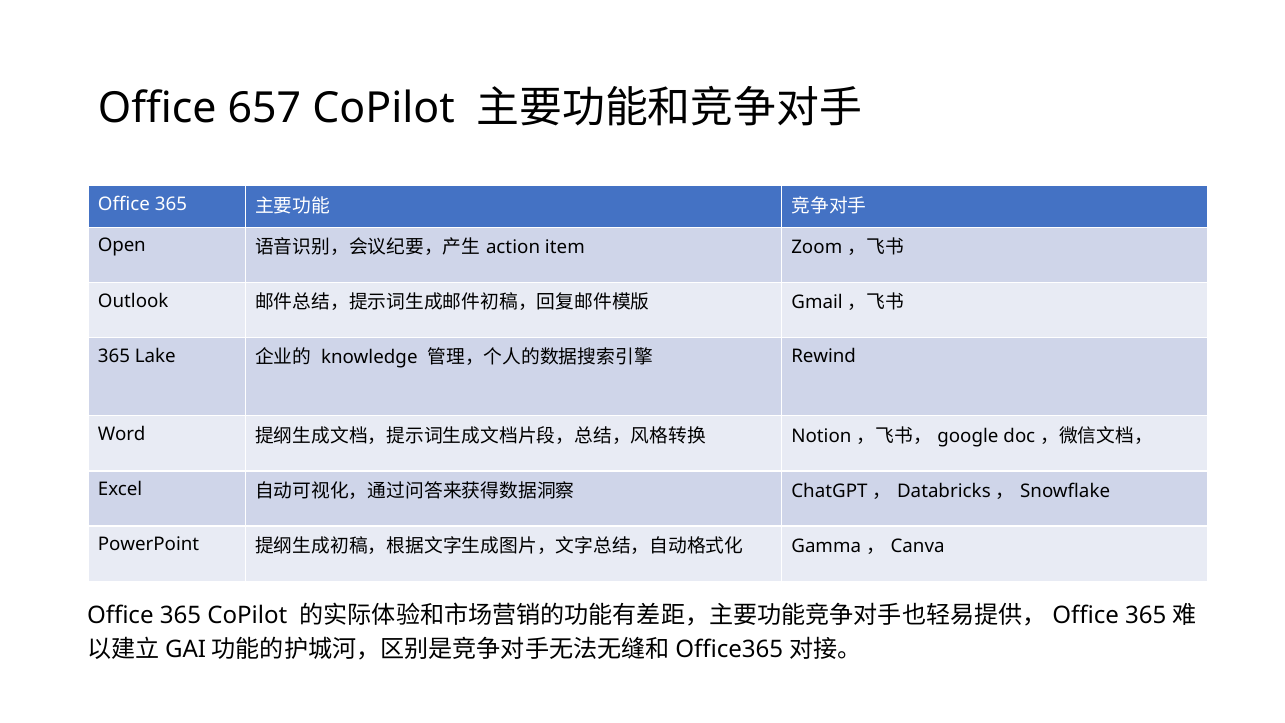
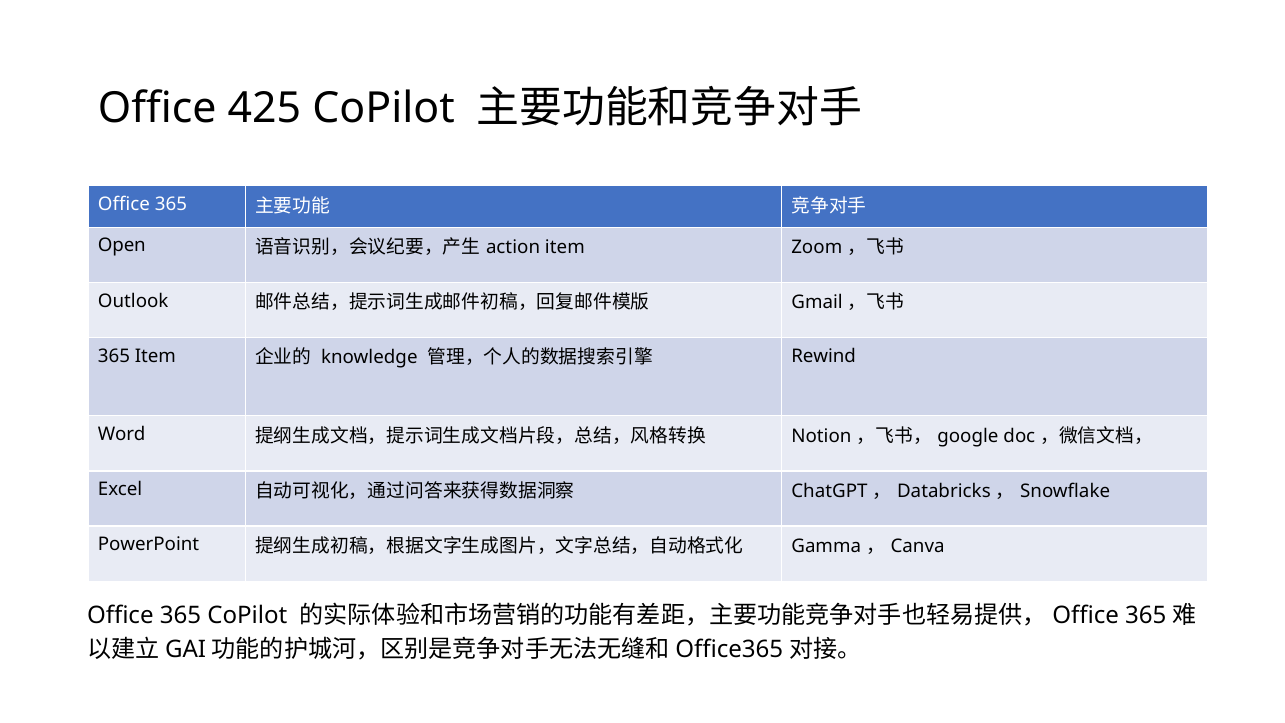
657: 657 -> 425
365 Lake: Lake -> Item
